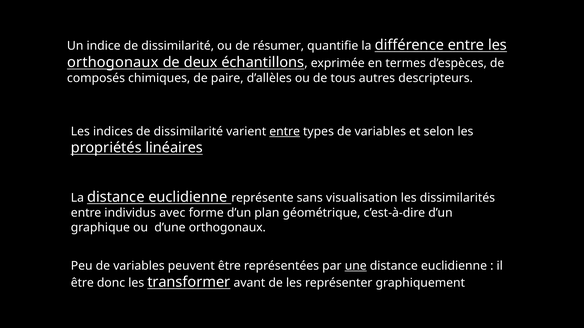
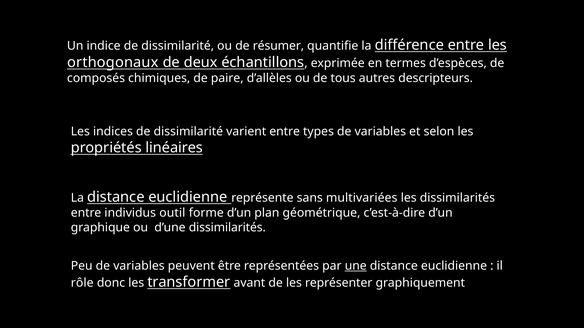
entre at (285, 132) underline: present -> none
visualisation: visualisation -> multivariées
avec: avec -> outil
d’une orthogonaux: orthogonaux -> dissimilarités
être at (82, 283): être -> rôle
